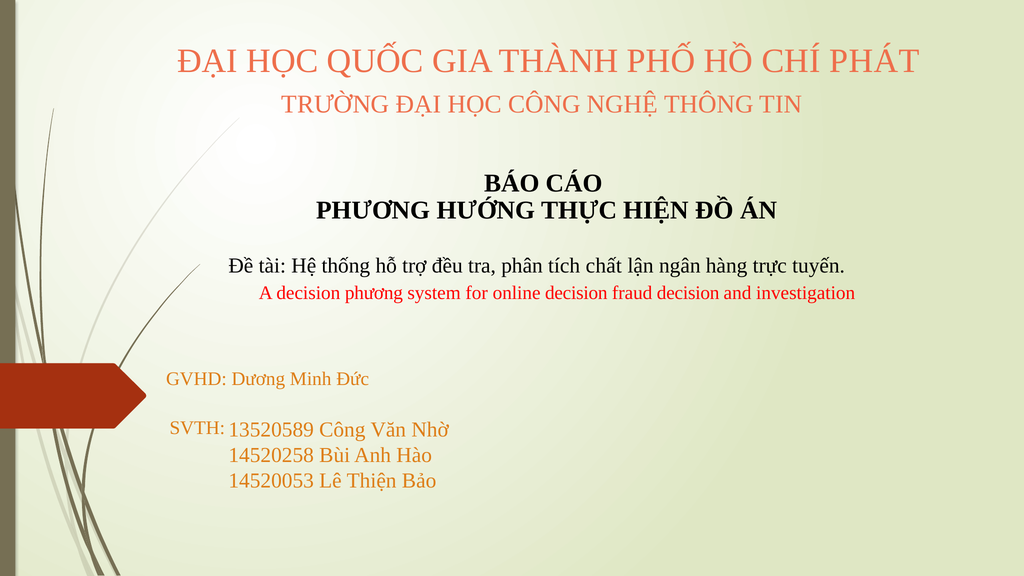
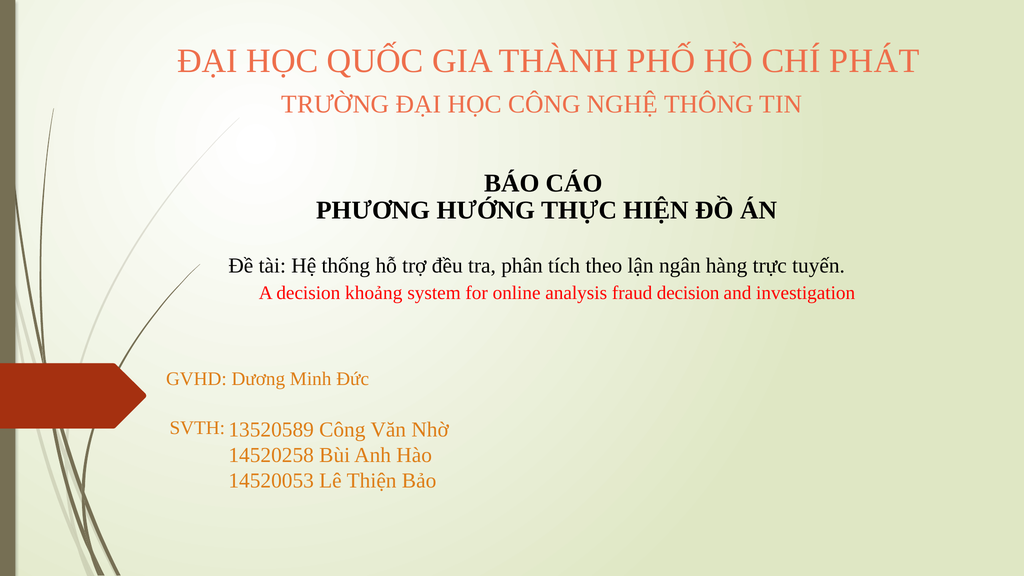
chất: chất -> theo
decision phương: phương -> khoảng
online decision: decision -> analysis
